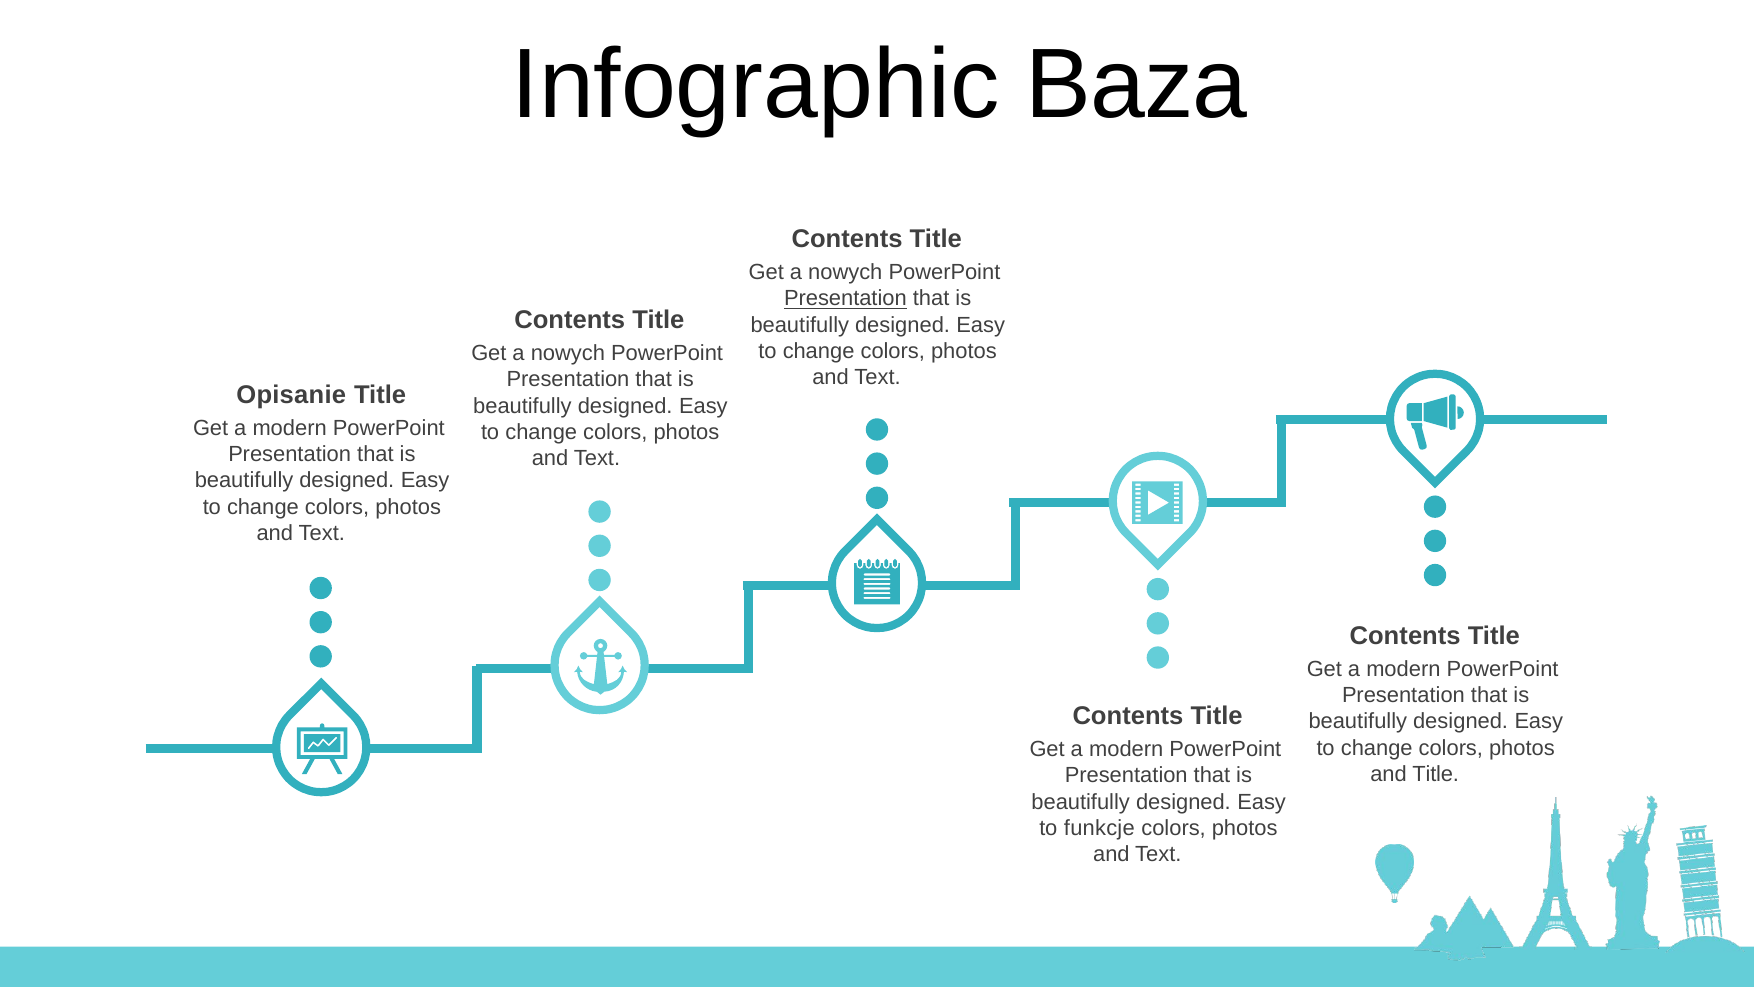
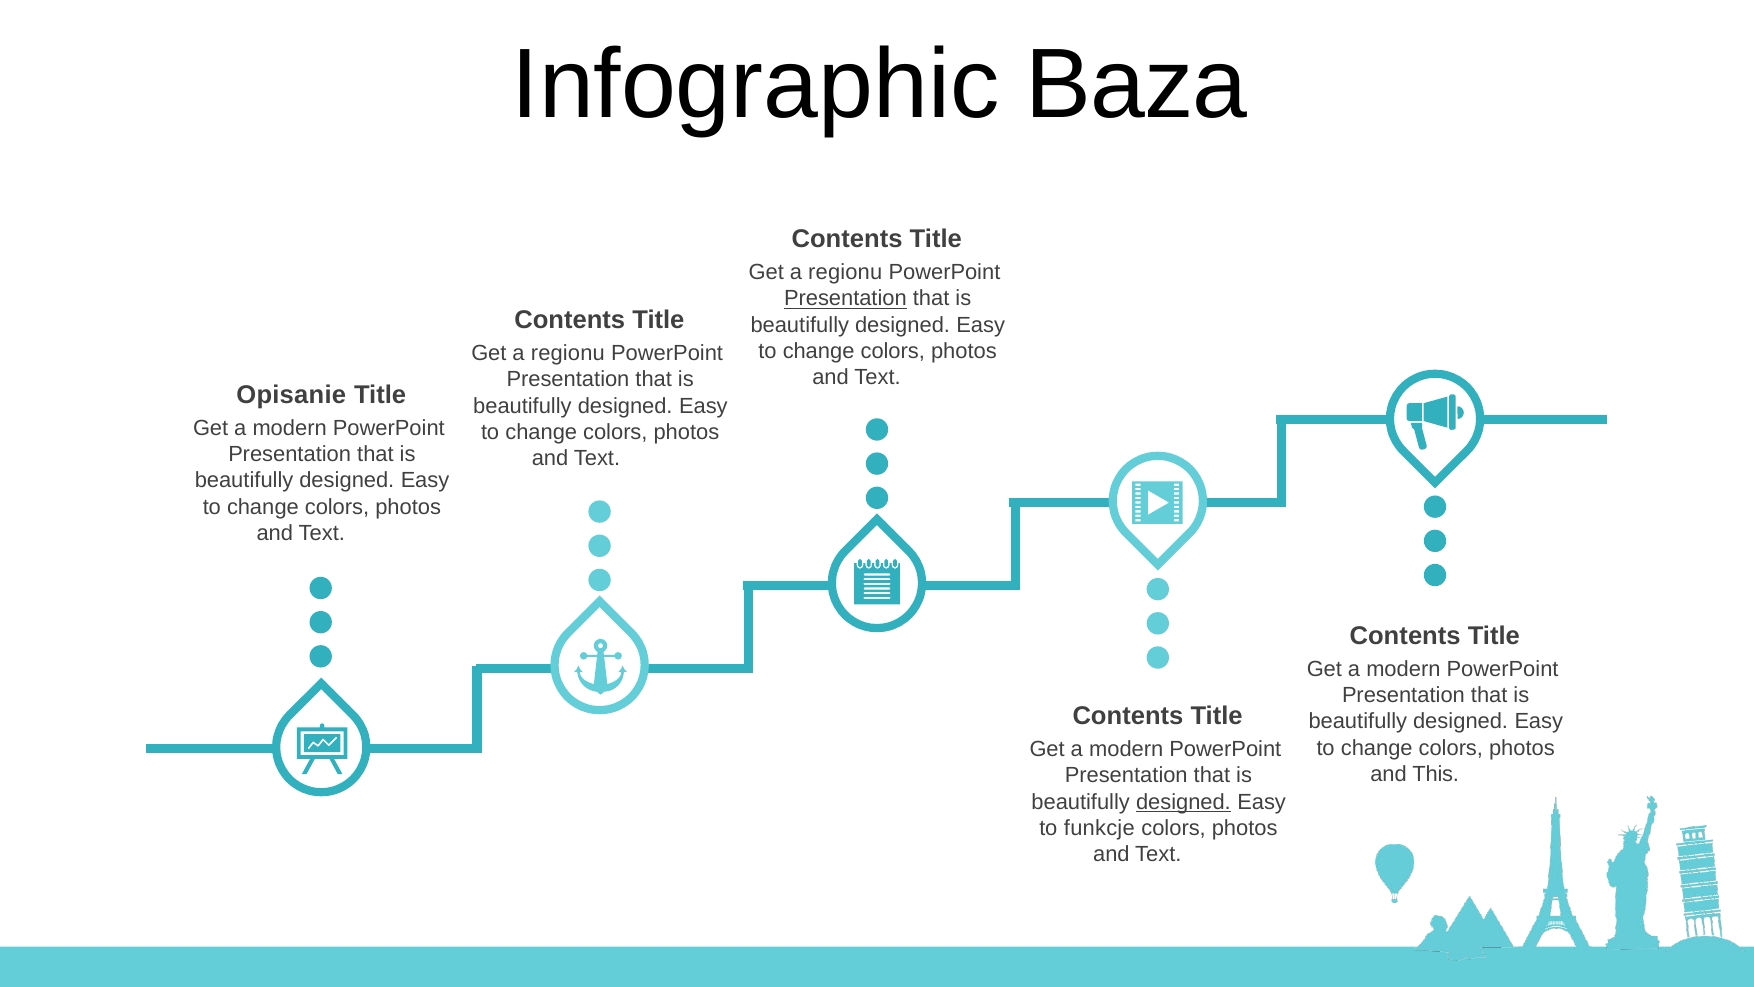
nowych at (845, 272): nowych -> regionu
nowych at (568, 353): nowych -> regionu
and Title: Title -> This
designed at (1183, 802) underline: none -> present
